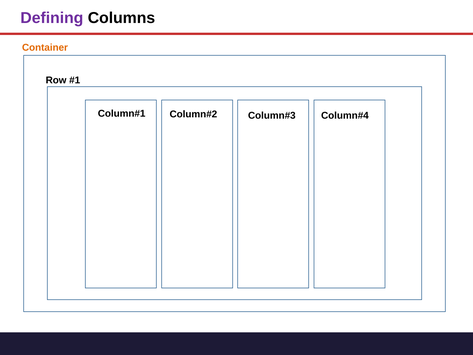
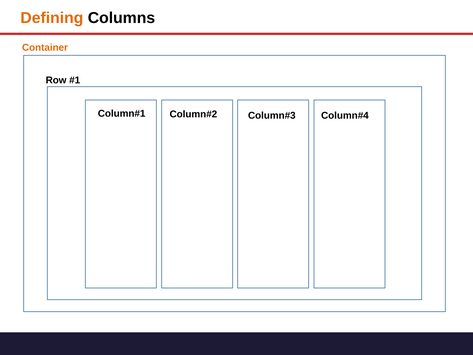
Defining colour: purple -> orange
